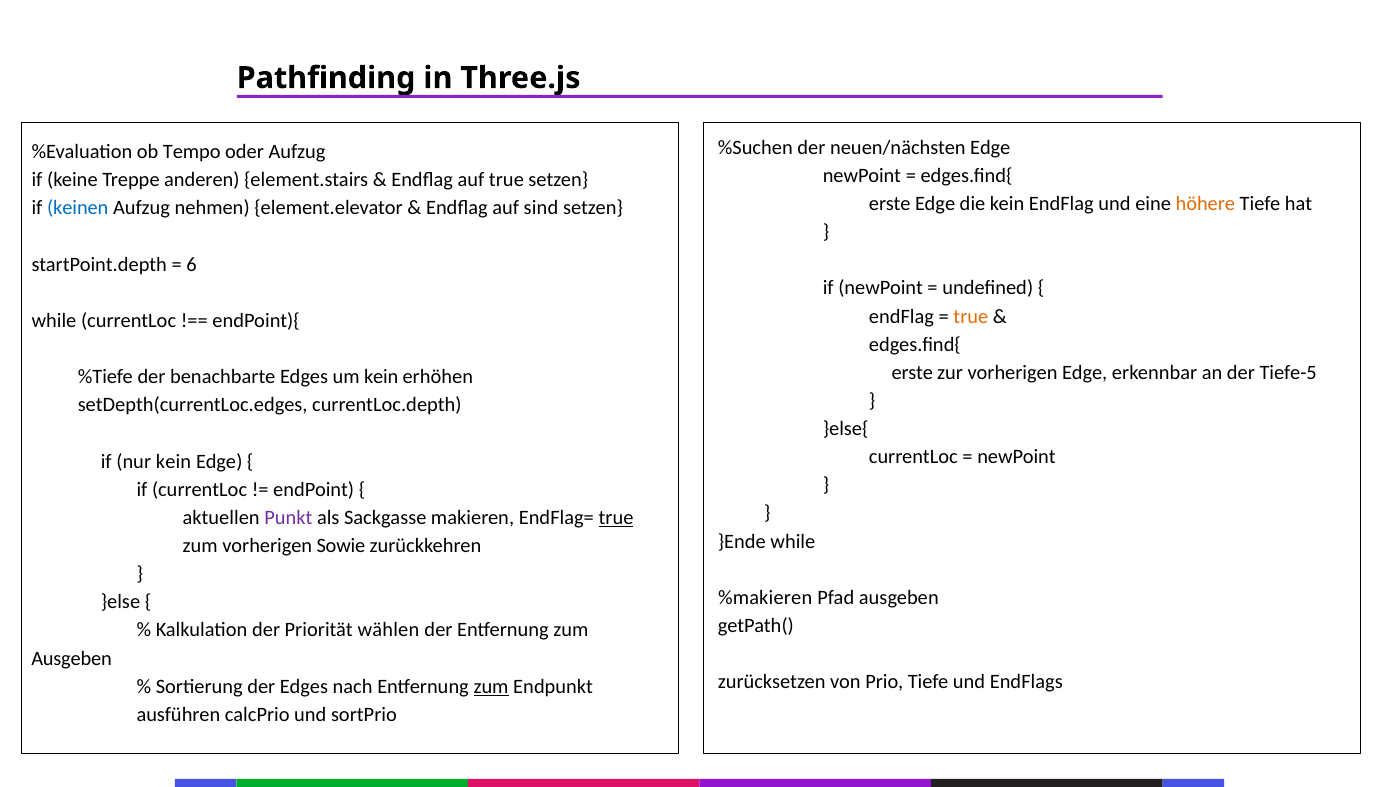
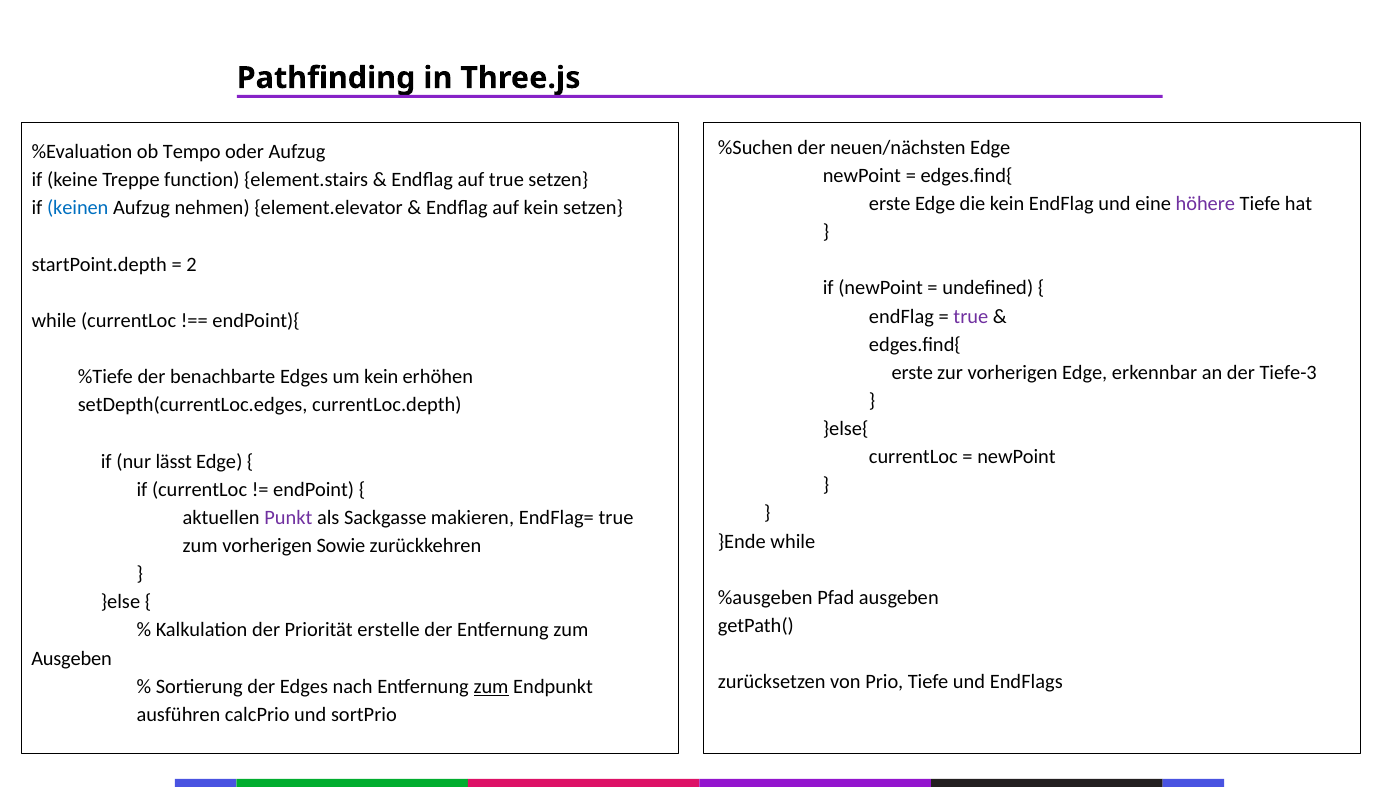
anderen: anderen -> function
höhere colour: orange -> purple
auf sind: sind -> kein
6: 6 -> 2
true at (971, 316) colour: orange -> purple
Tiefe-5: Tiefe-5 -> Tiefe-3
nur kein: kein -> lässt
true at (616, 518) underline: present -> none
%makieren: %makieren -> %ausgeben
wählen: wählen -> erstelle
